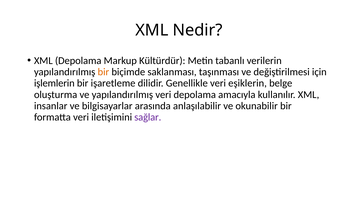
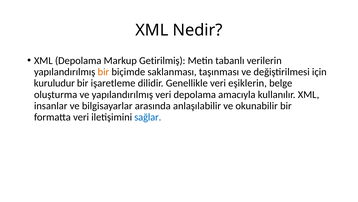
Kültürdür: Kültürdür -> Getirilmiş
işlemlerin: işlemlerin -> kuruludur
sağlar colour: purple -> blue
